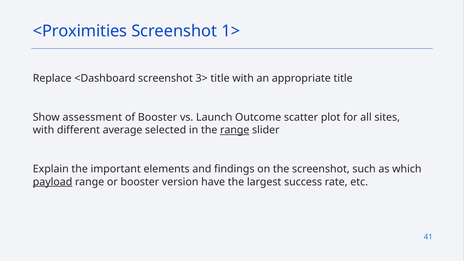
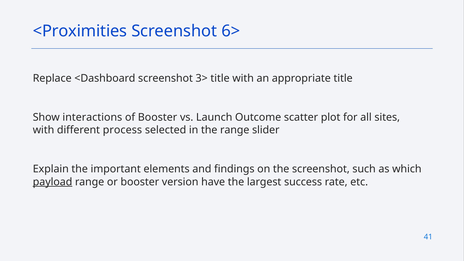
1>: 1> -> 6>
assessment: assessment -> interactions
average: average -> process
range at (235, 130) underline: present -> none
